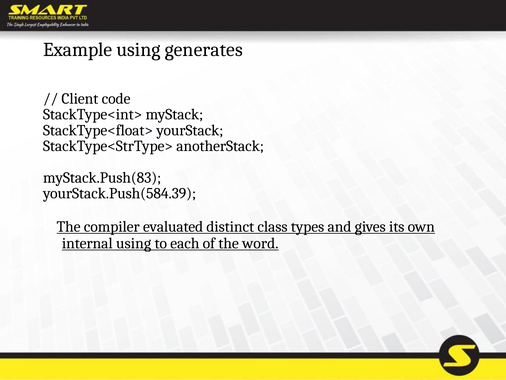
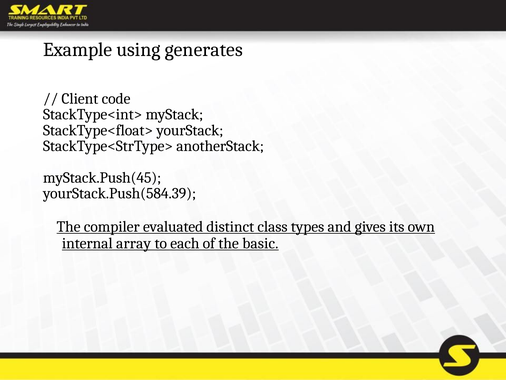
myStack.Push(83: myStack.Push(83 -> myStack.Push(45
internal using: using -> array
word: word -> basic
